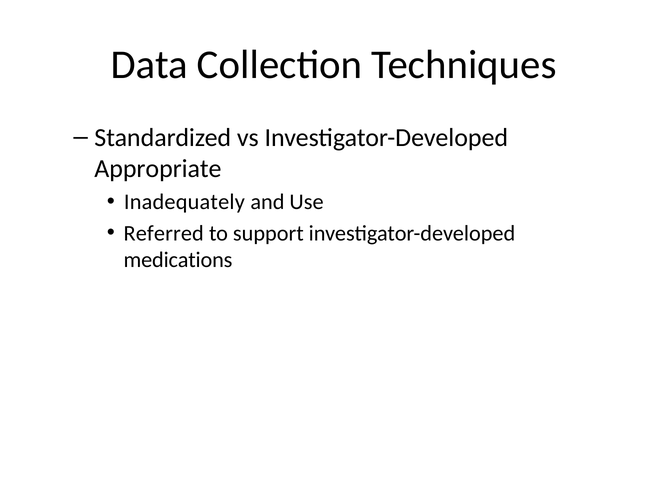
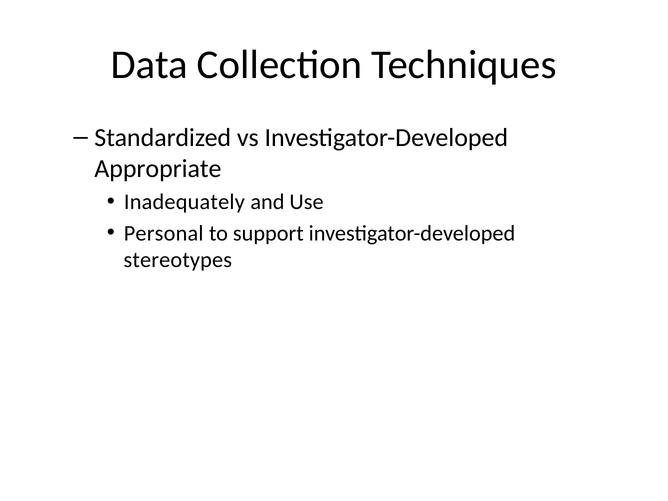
Referred: Referred -> Personal
medications: medications -> stereotypes
